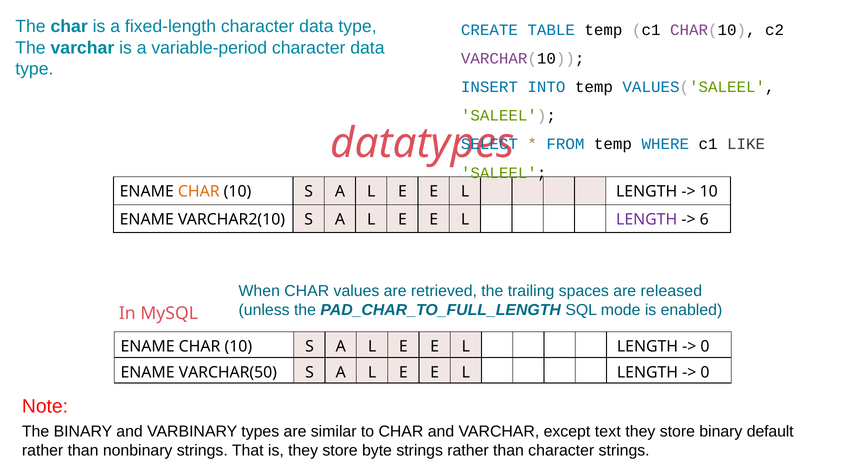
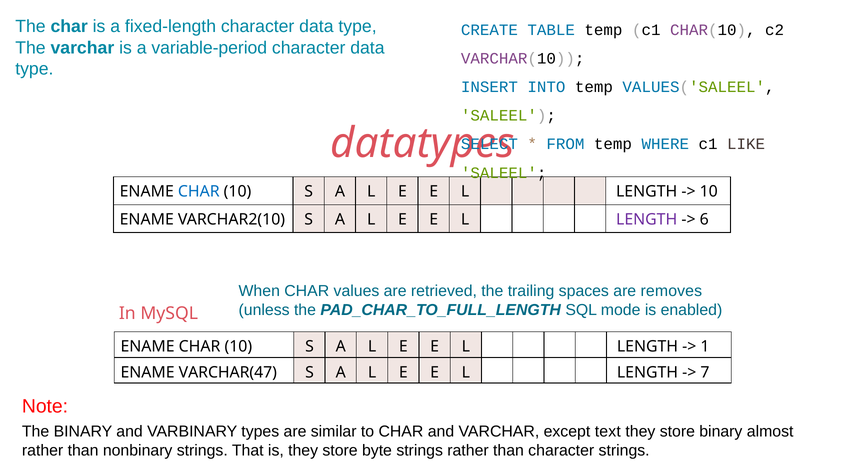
CHAR at (199, 191) colour: orange -> blue
released: released -> removes
0 at (705, 346): 0 -> 1
VARCHAR(50: VARCHAR(50 -> VARCHAR(47
0 at (705, 372): 0 -> 7
default: default -> almost
